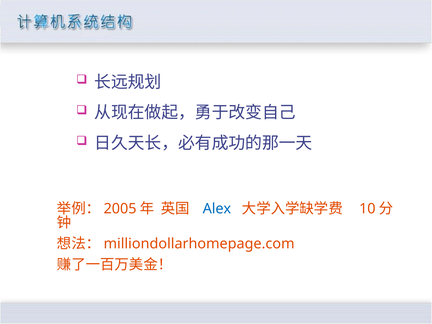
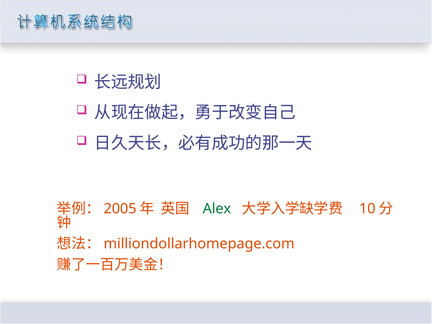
Alex colour: blue -> green
